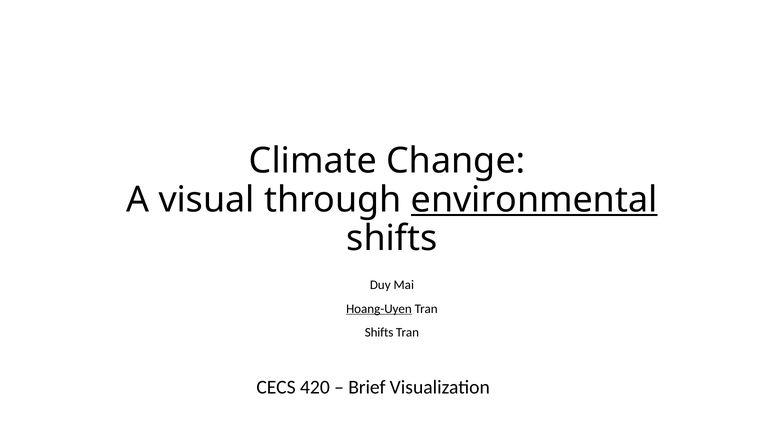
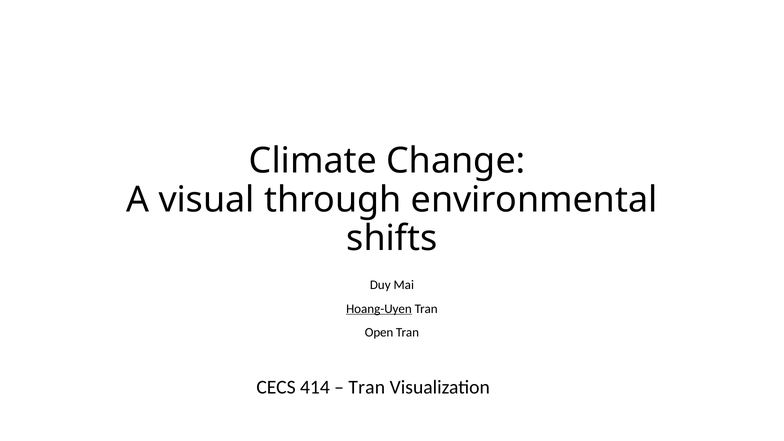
environmental underline: present -> none
Shifts at (379, 333): Shifts -> Open
420: 420 -> 414
Brief at (367, 388): Brief -> Tran
